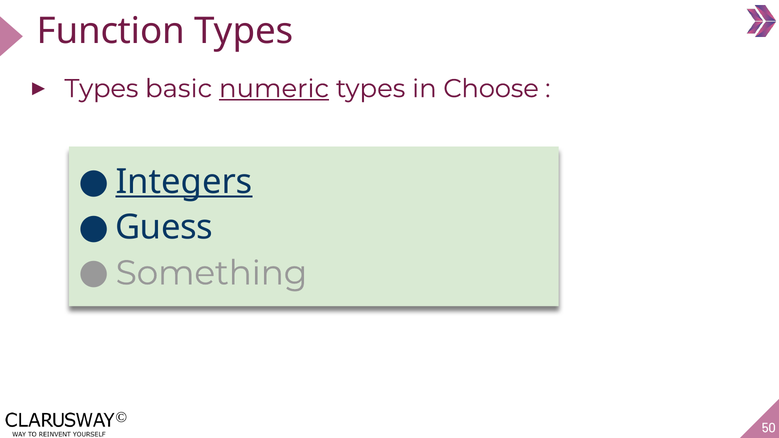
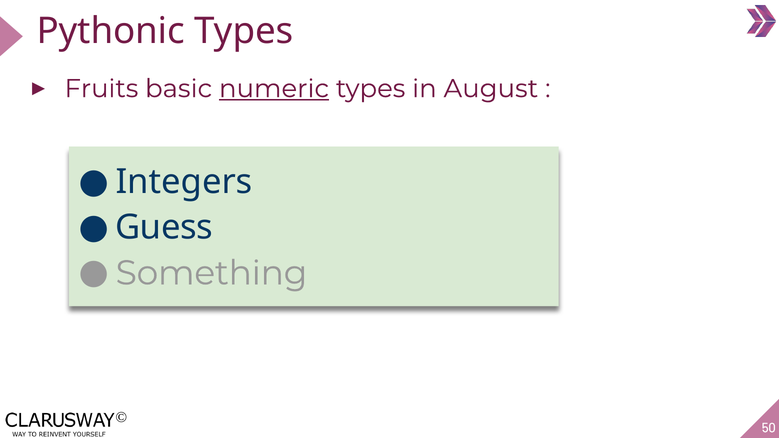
Function: Function -> Pythonic
Types at (101, 89): Types -> Fruits
Choose: Choose -> August
Integers underline: present -> none
